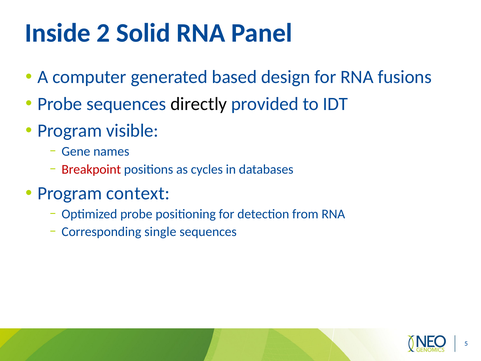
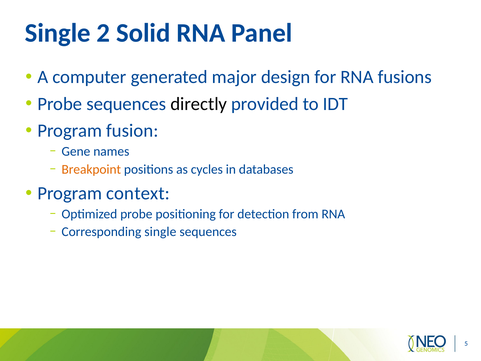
Inside at (58, 33): Inside -> Single
based: based -> major
visible: visible -> fusion
Breakpoint colour: red -> orange
